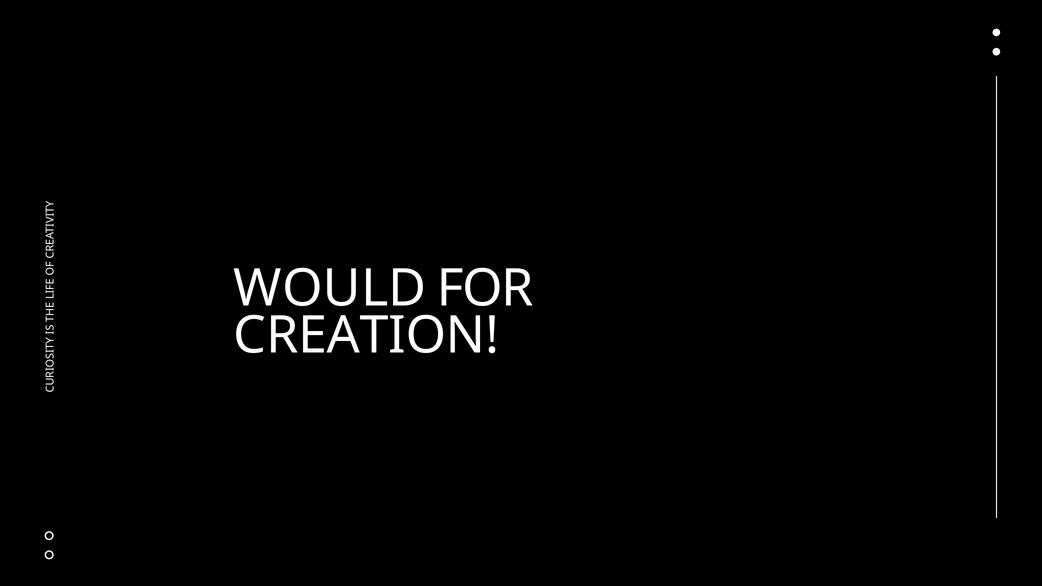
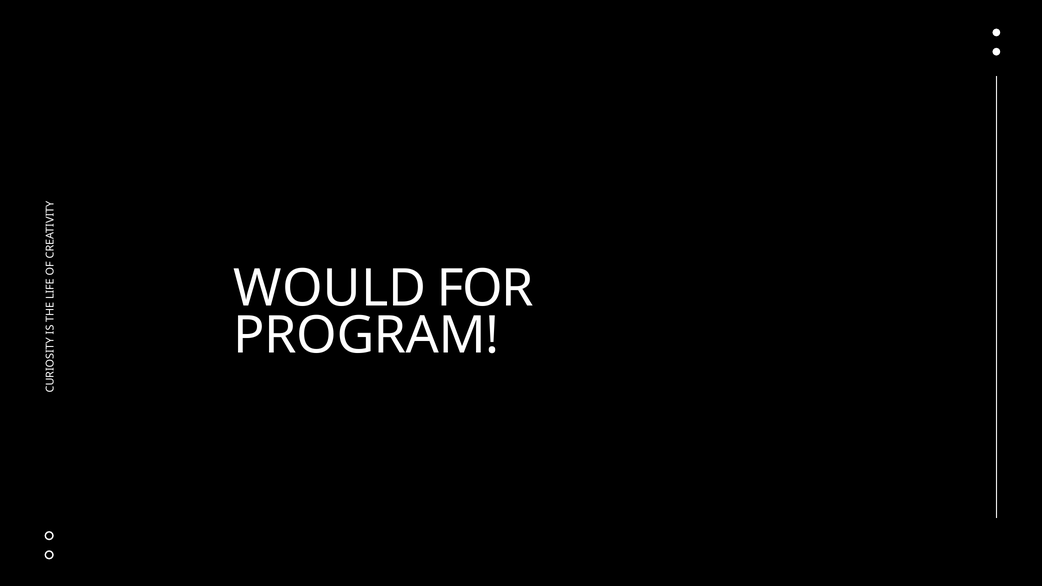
CREATION: CREATION -> PROGRAM
